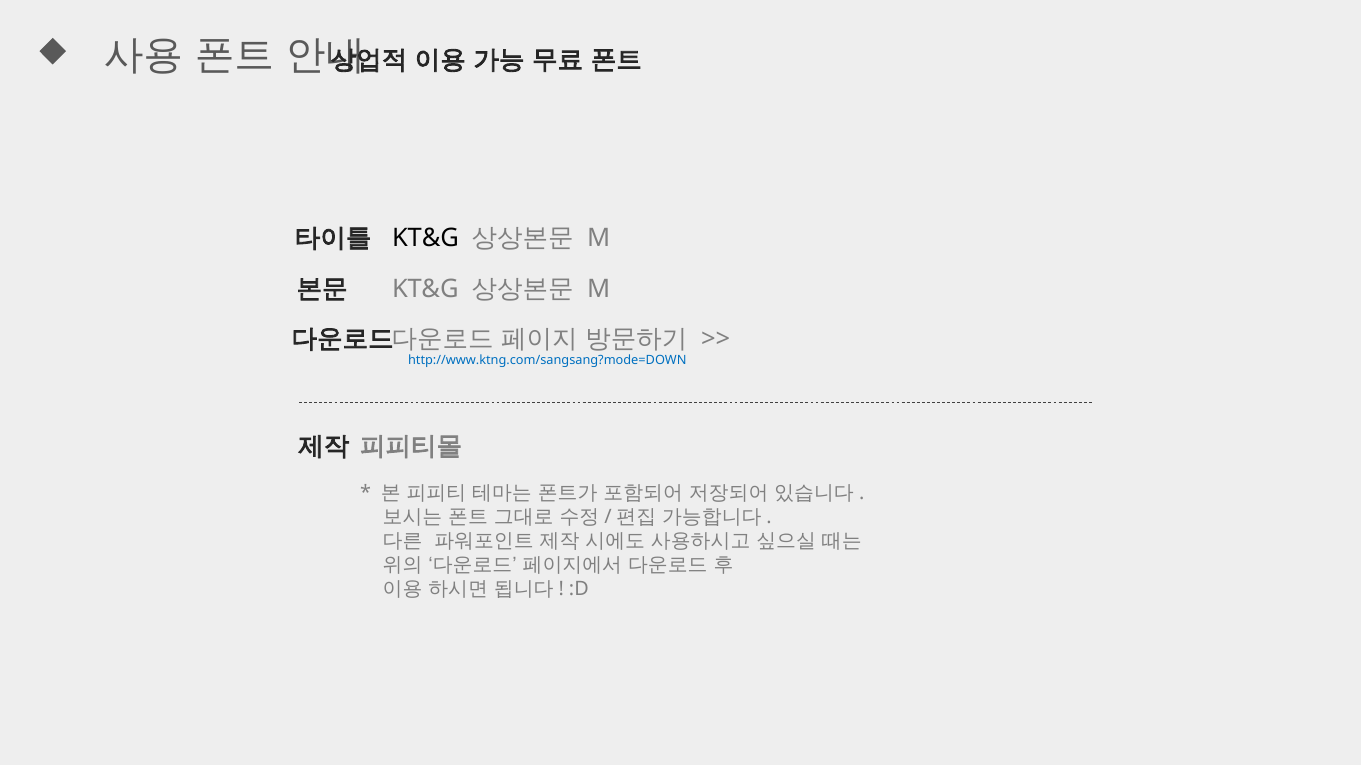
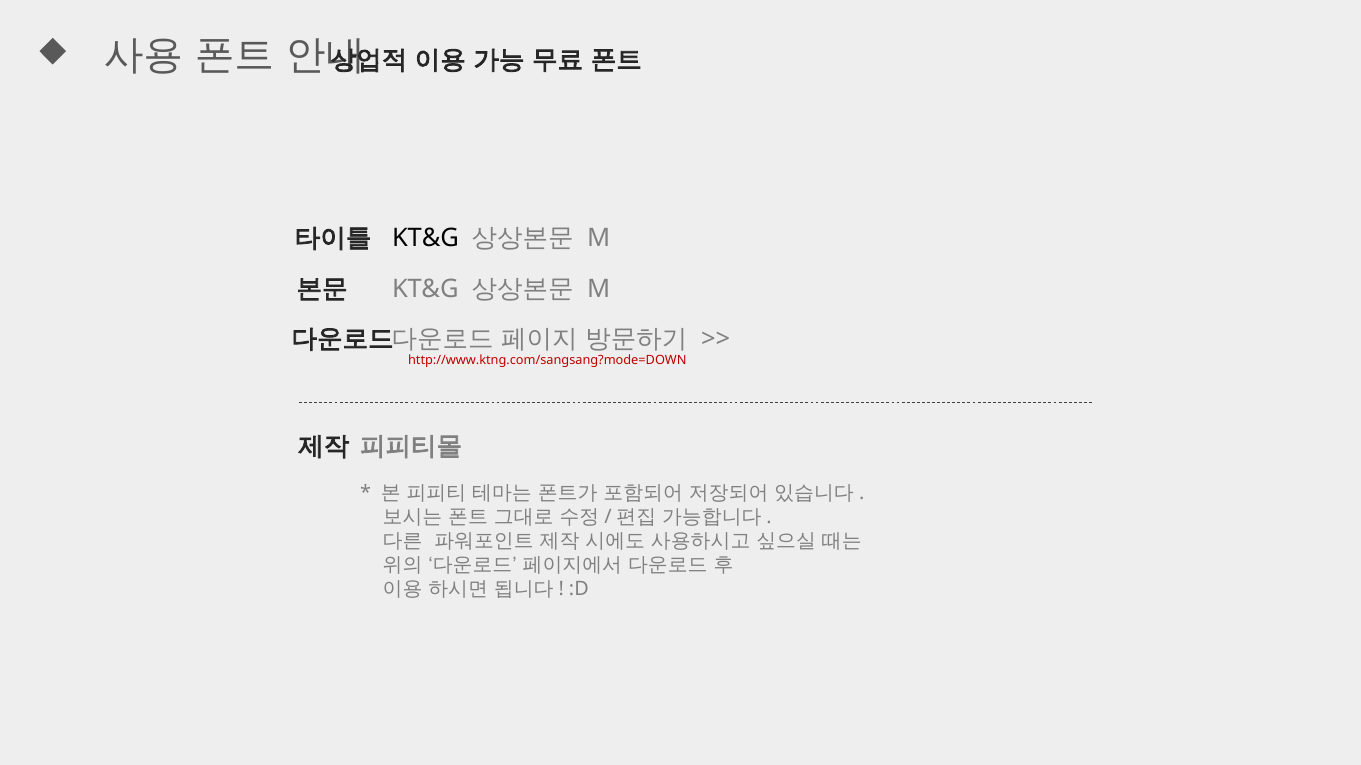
http://www.ktng.com/sangsang?mode=DOWN colour: blue -> red
